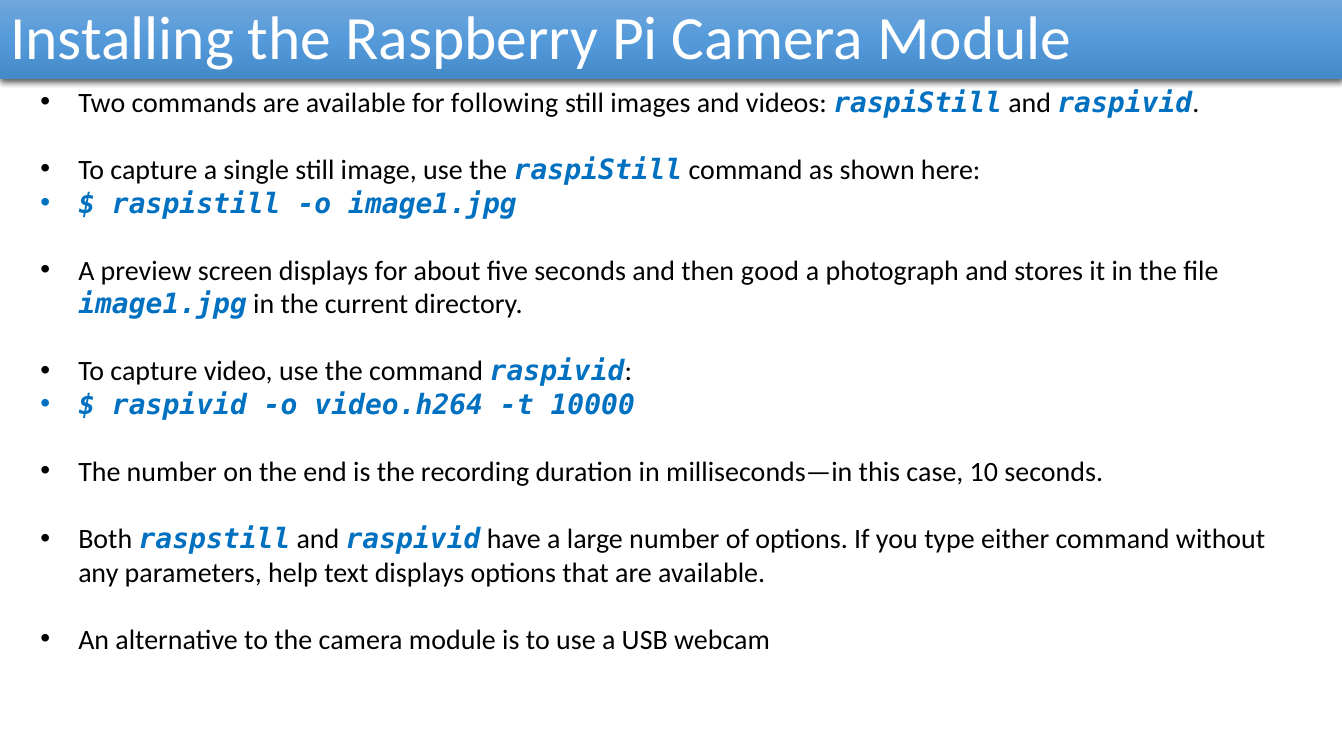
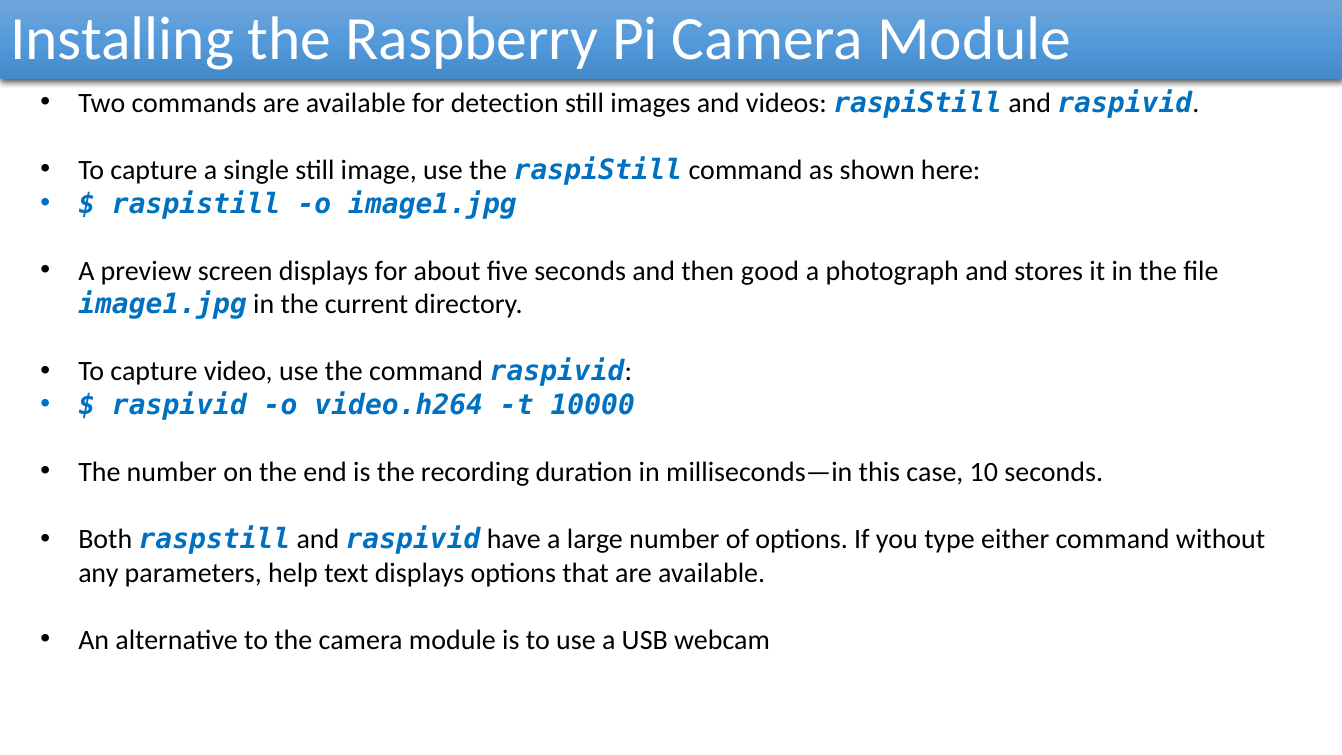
following: following -> detection
